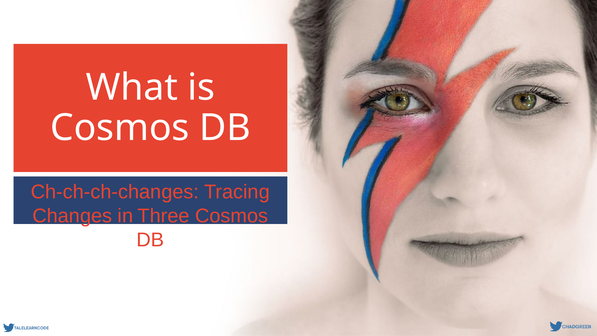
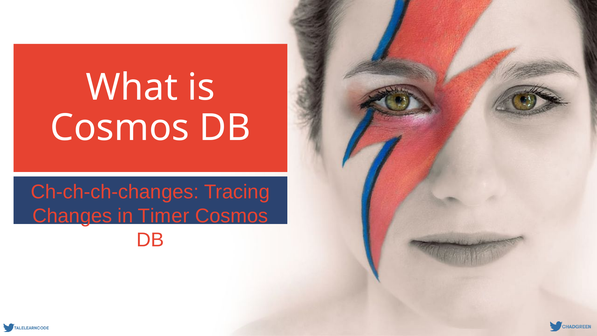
Three: Three -> Timer
